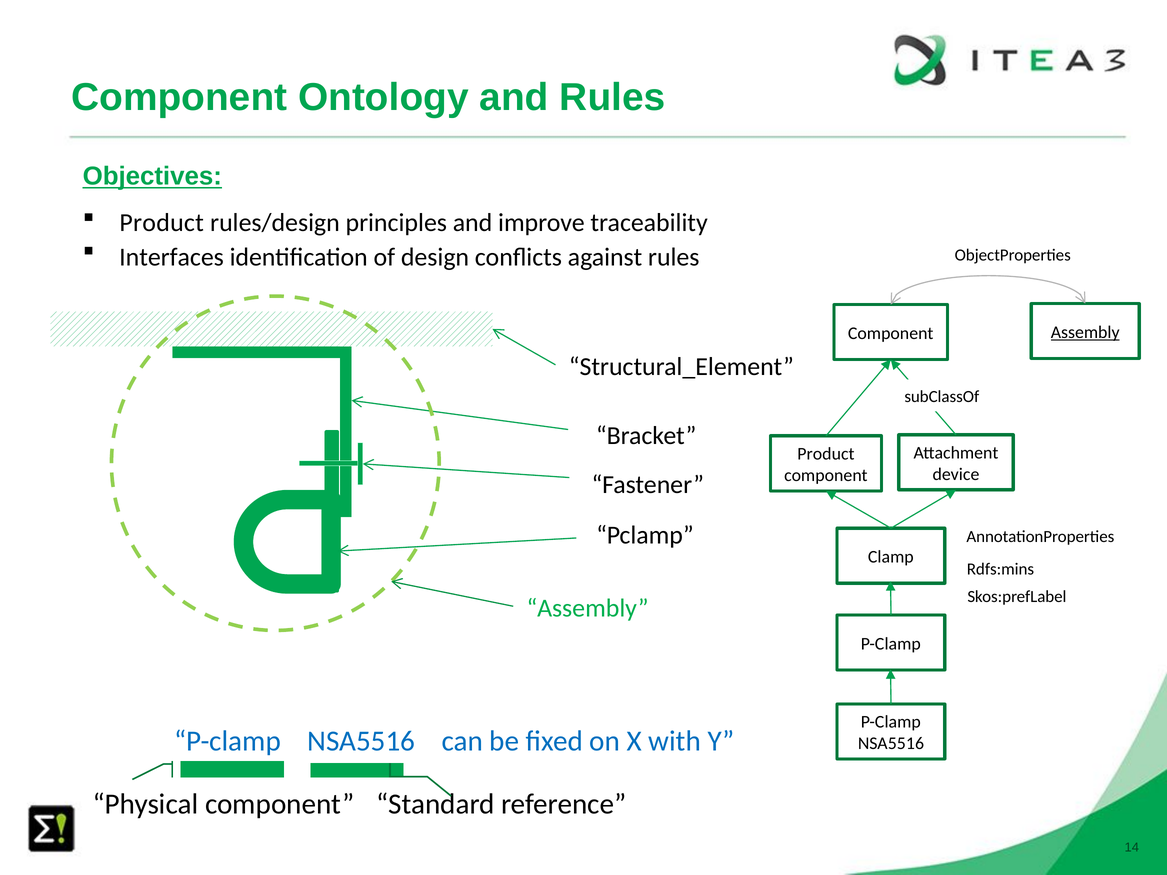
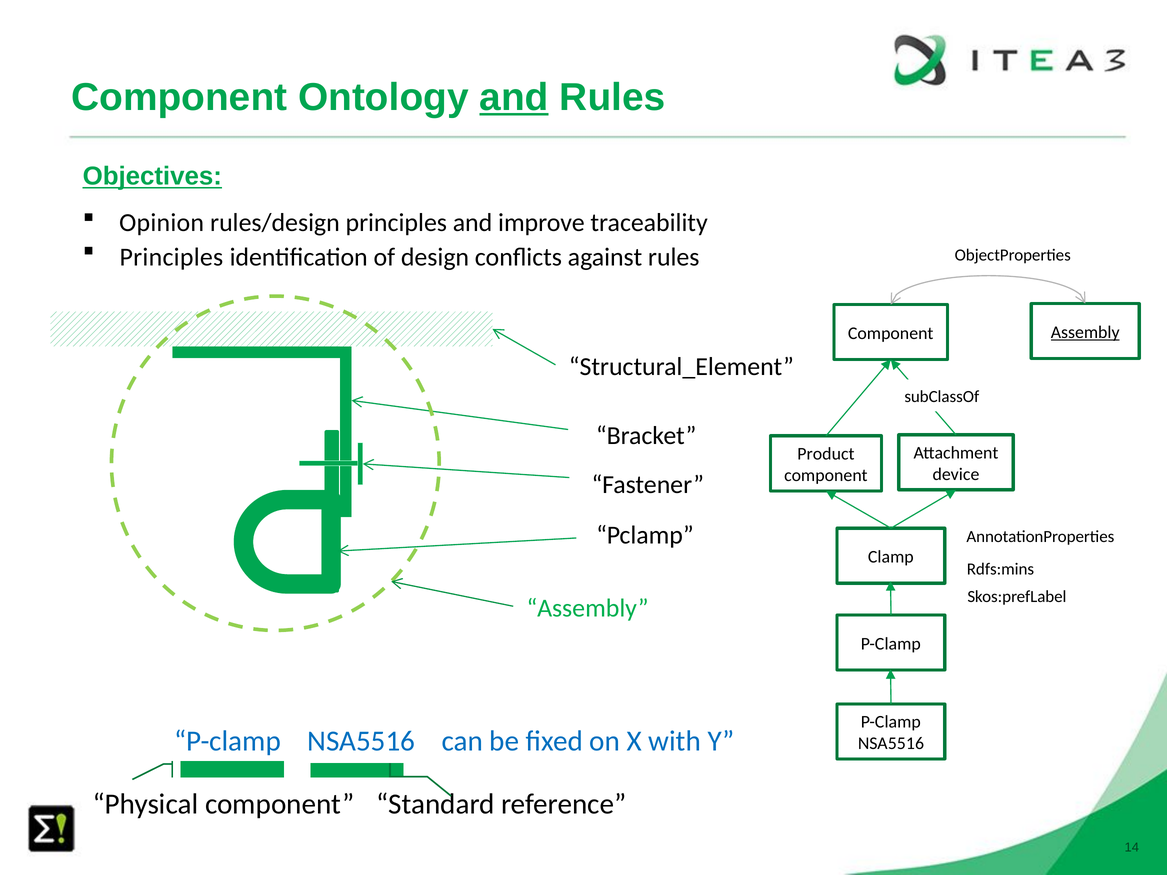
and at (514, 98) underline: none -> present
Product at (162, 223): Product -> Opinion
Interfaces at (172, 257): Interfaces -> Principles
